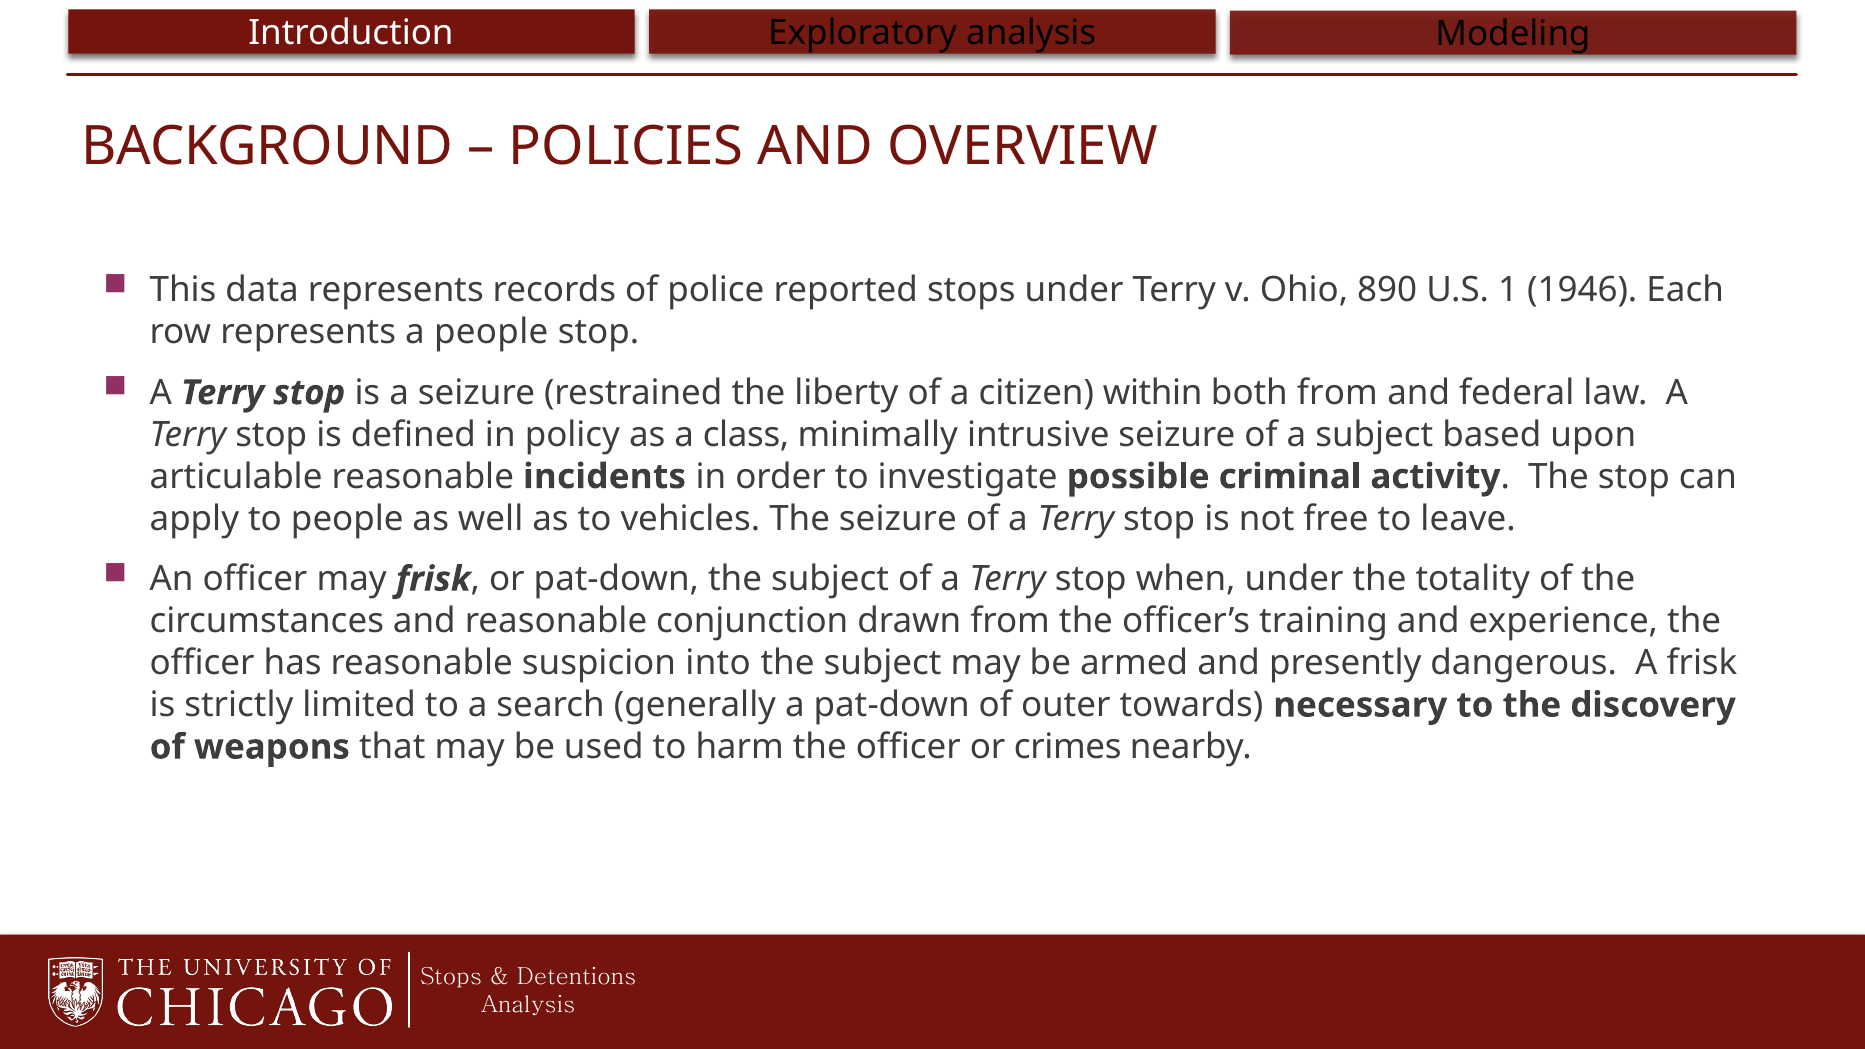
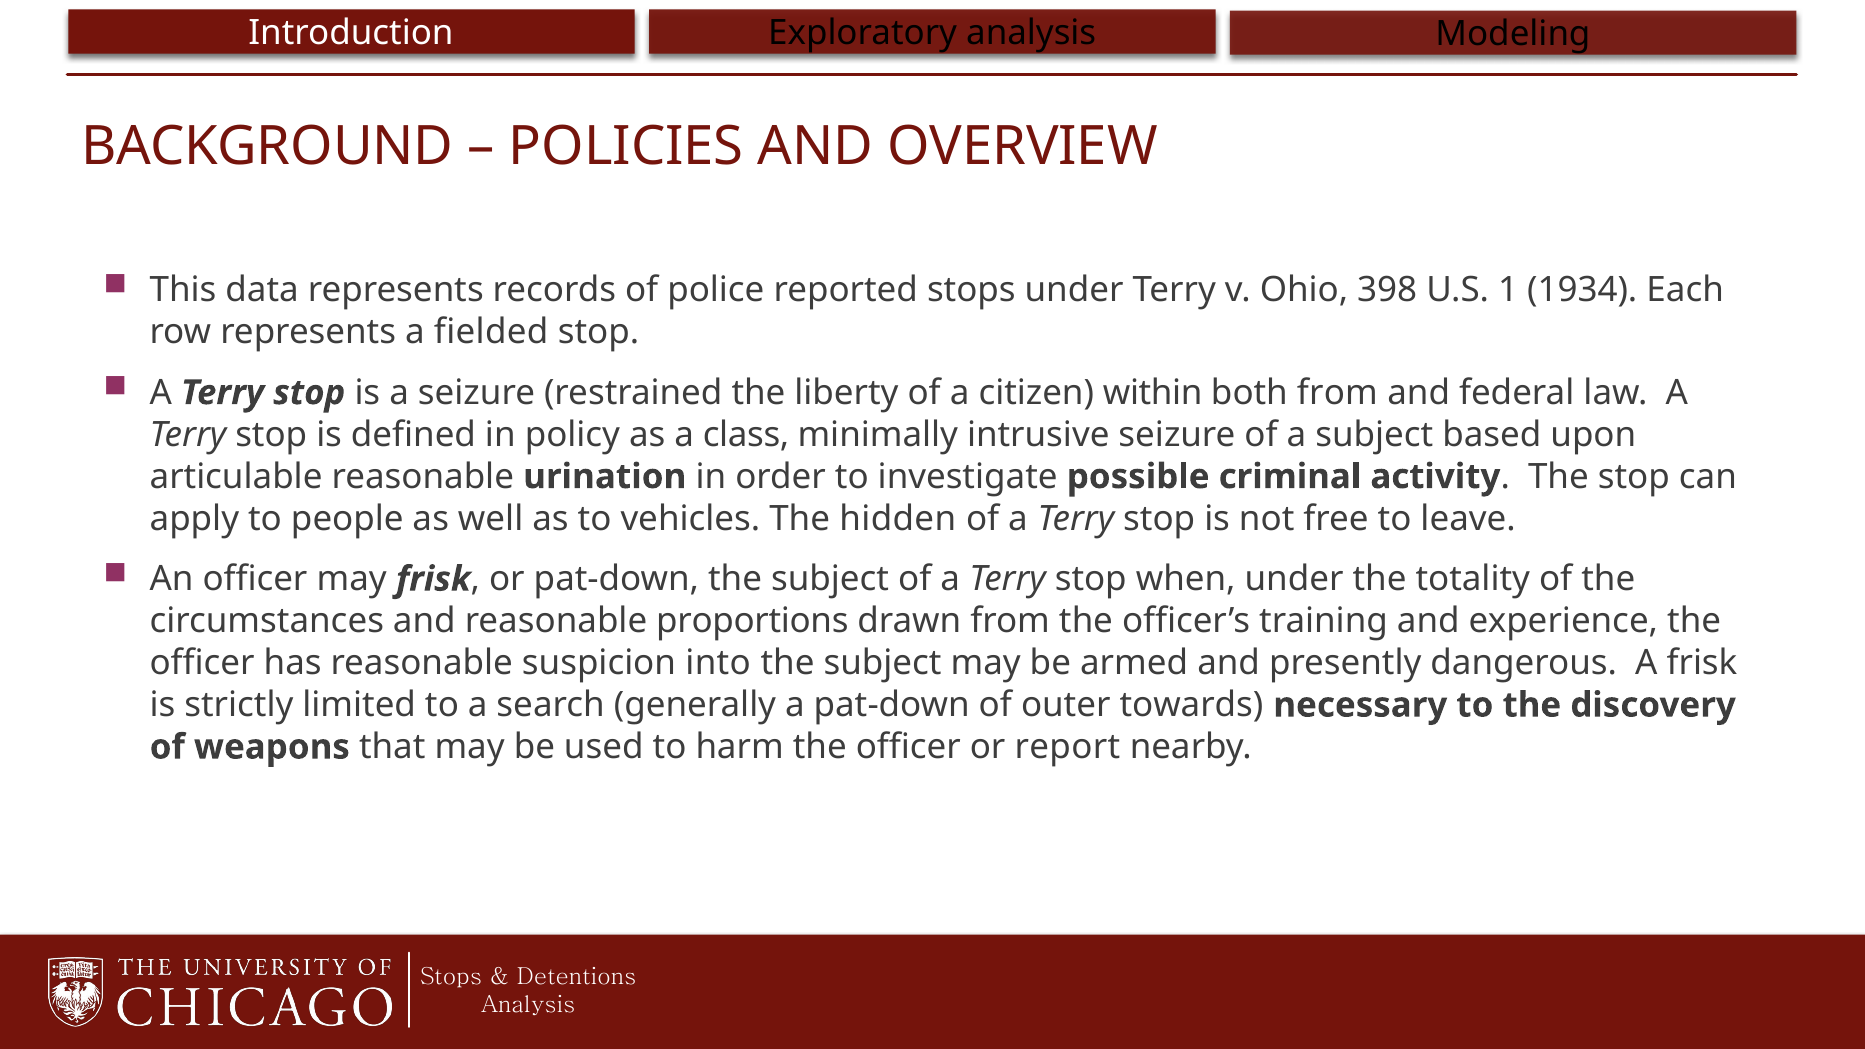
890: 890 -> 398
1946: 1946 -> 1934
a people: people -> fielded
incidents: incidents -> urination
The seizure: seizure -> hidden
conjunction: conjunction -> proportions
crimes: crimes -> report
